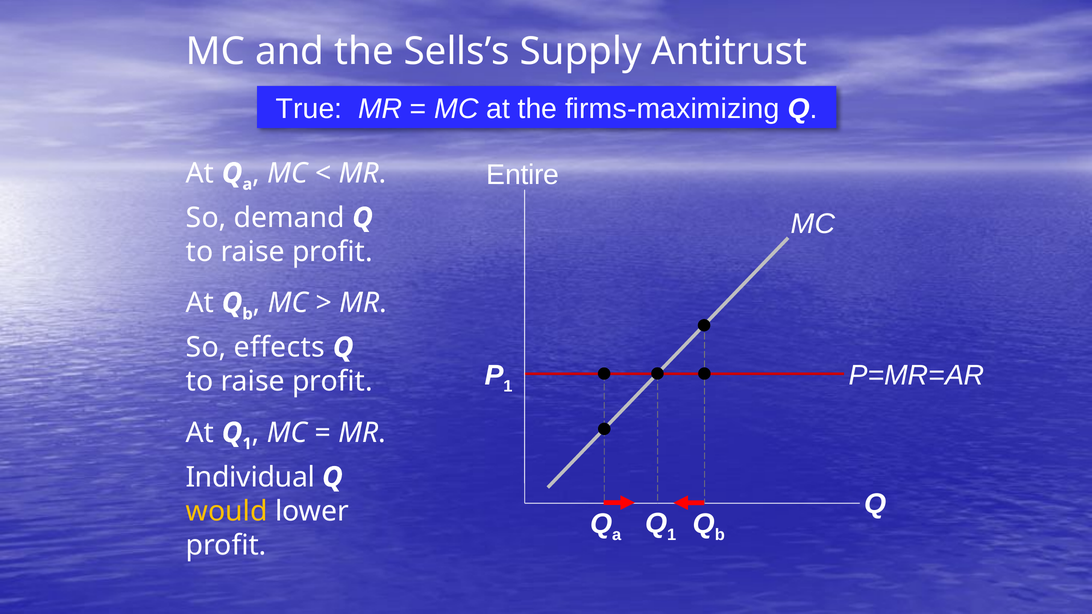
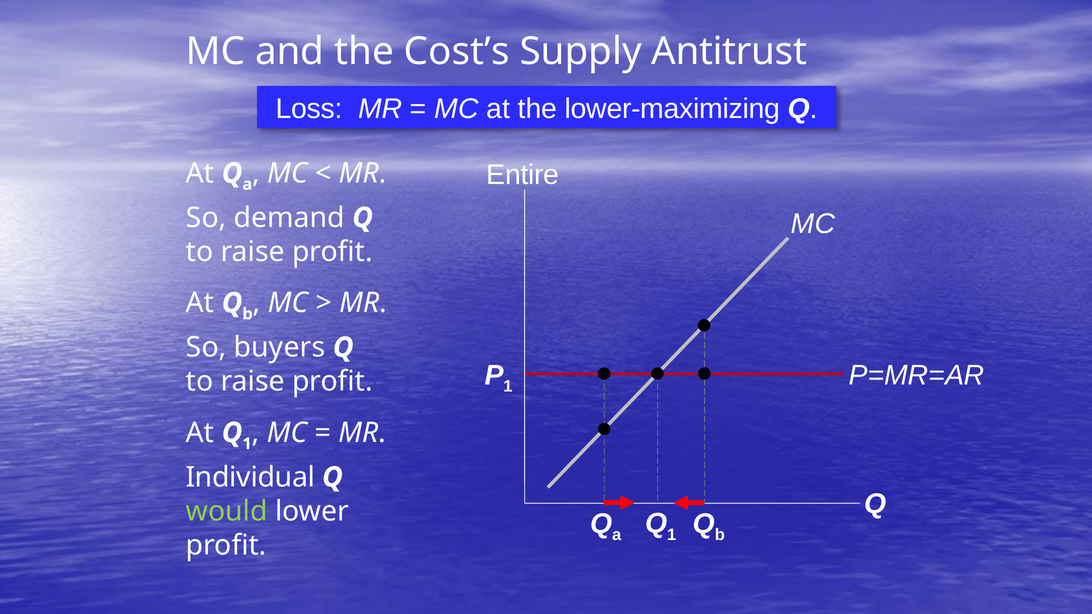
Sells’s: Sells’s -> Cost’s
True: True -> Loss
firms-maximizing: firms-maximizing -> lower-maximizing
effects: effects -> buyers
would colour: yellow -> light green
